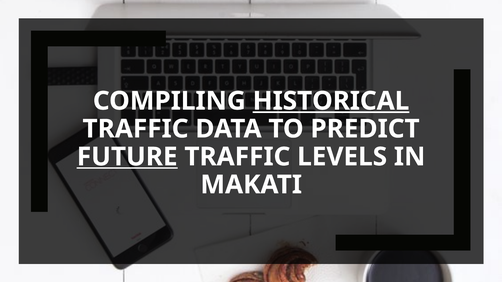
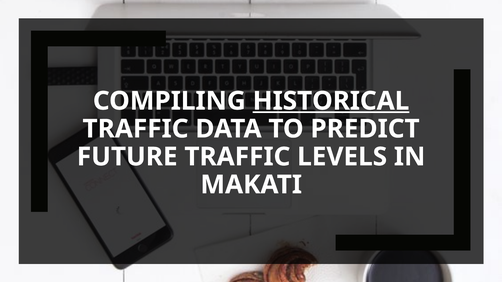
FUTURE underline: present -> none
